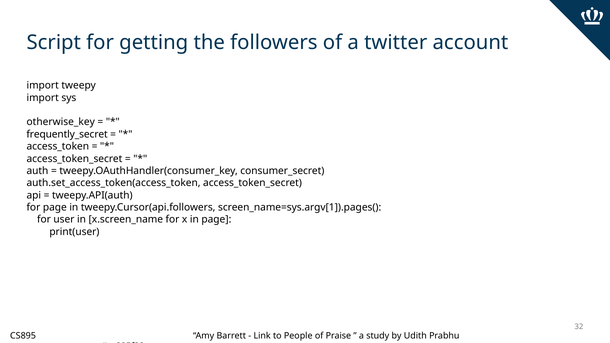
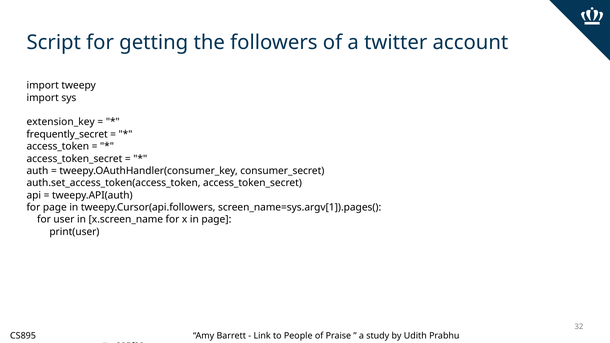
otherwise_key: otherwise_key -> extension_key
